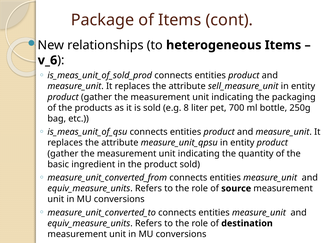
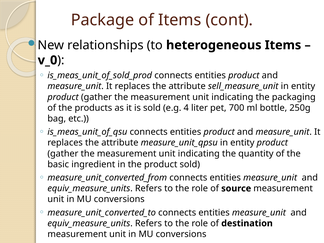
v_6: v_6 -> v_0
8: 8 -> 4
